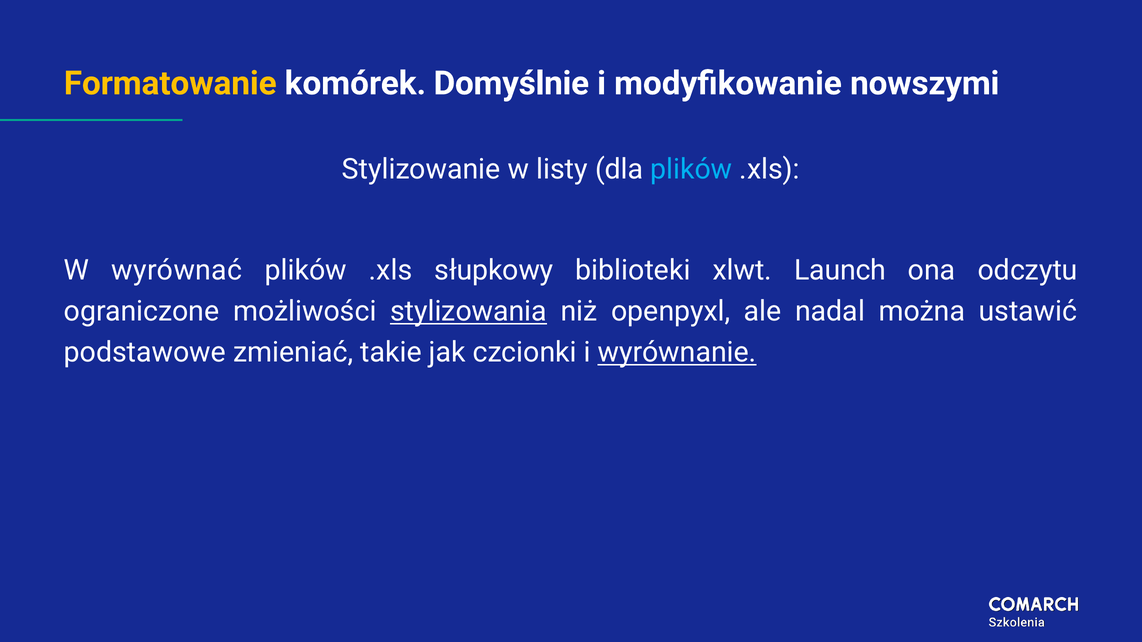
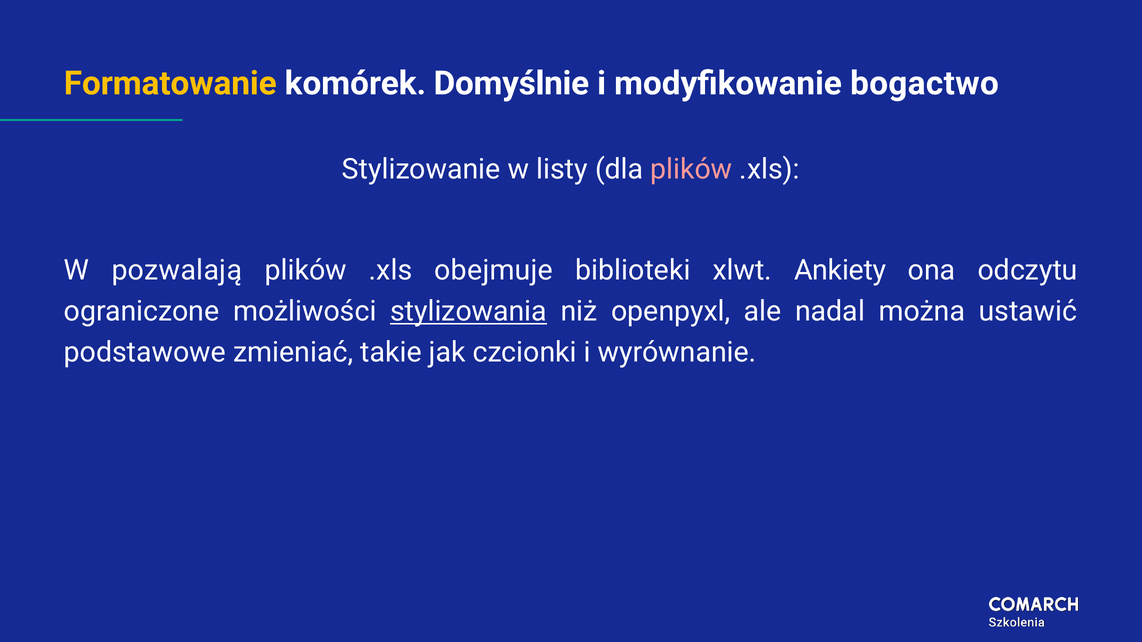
nowszymi: nowszymi -> bogactwo
plików at (691, 169) colour: light blue -> pink
wyrównać: wyrównać -> pozwalają
słupkowy: słupkowy -> obejmuje
Launch: Launch -> Ankiety
wyrównanie underline: present -> none
